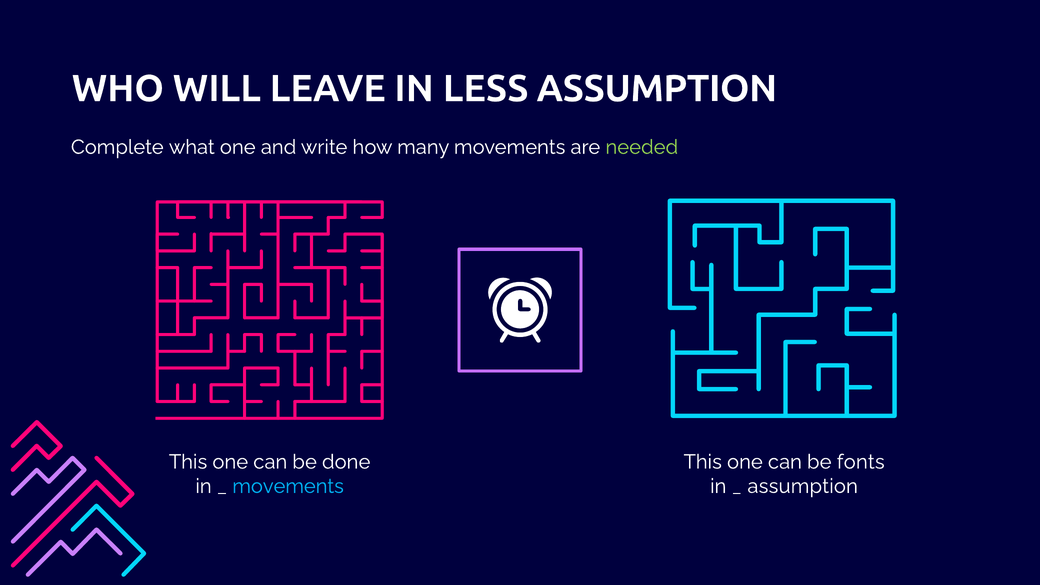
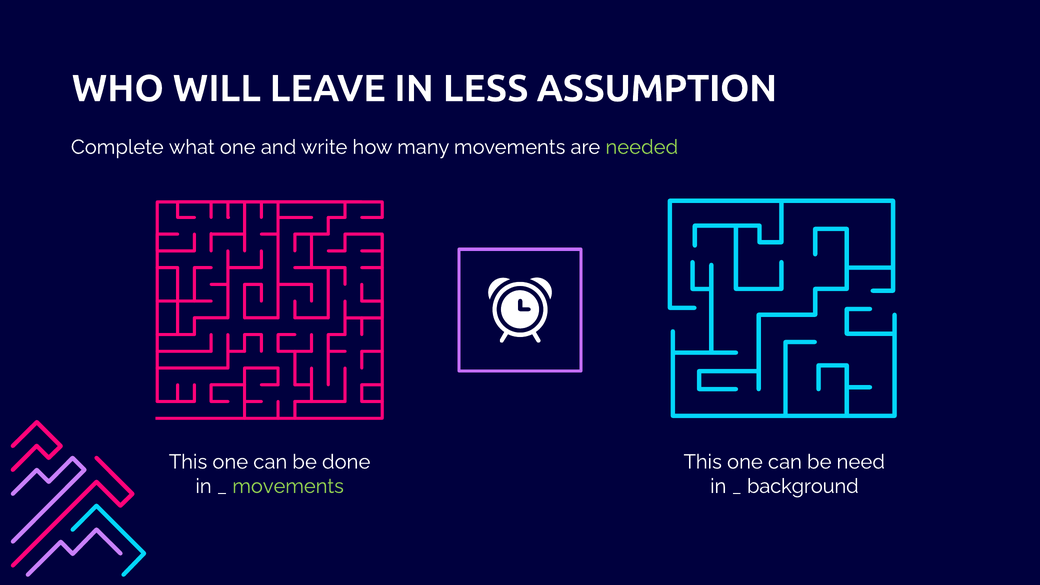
fonts: fonts -> need
movements at (288, 486) colour: light blue -> light green
assumption at (803, 486): assumption -> background
